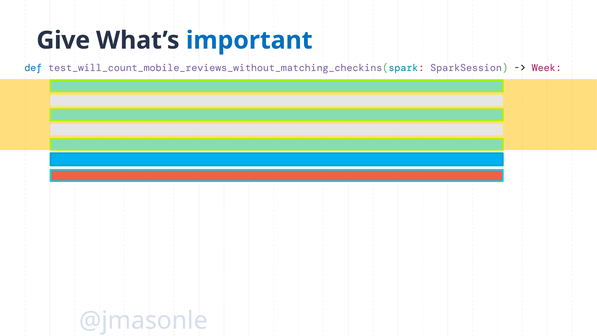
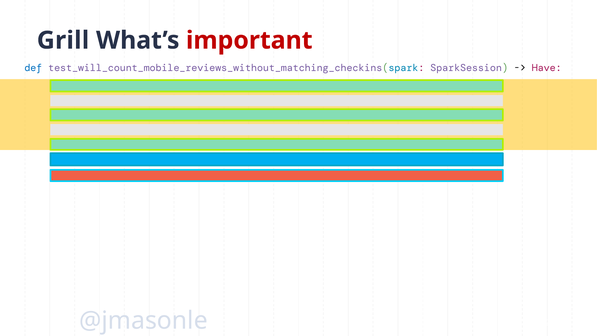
Give: Give -> Grill
important colour: blue -> red
Week: Week -> Have
